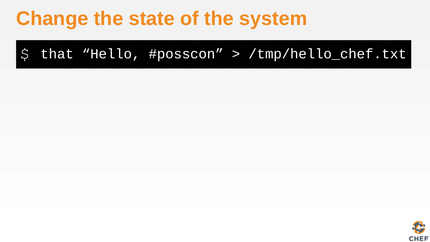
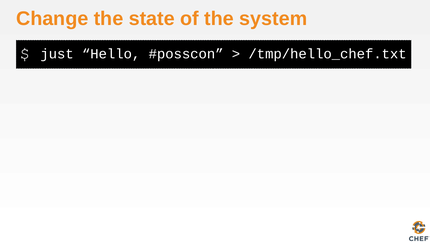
that: that -> just
